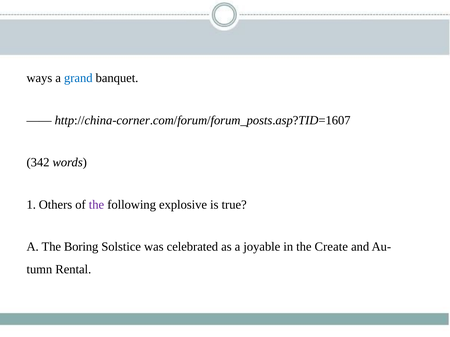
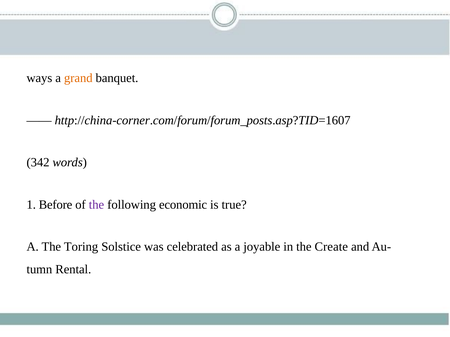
grand colour: blue -> orange
Others: Others -> Before
explosive: explosive -> economic
Boring: Boring -> Toring
